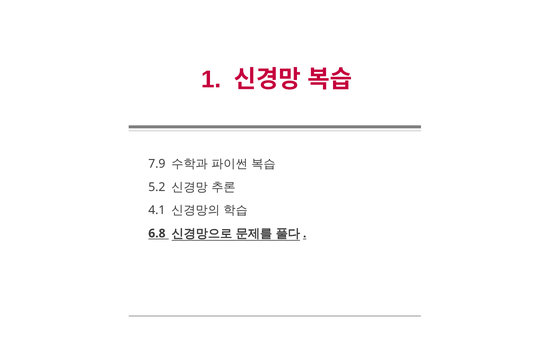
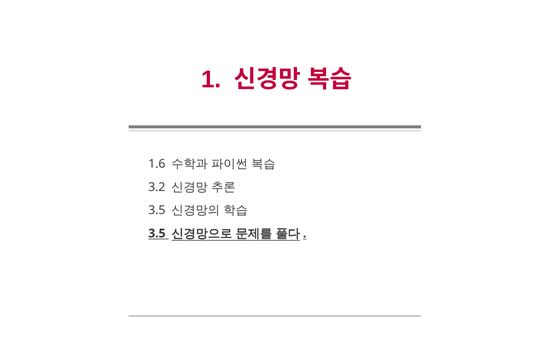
7.9: 7.9 -> 1.6
5.2: 5.2 -> 3.2
4.1 at (157, 210): 4.1 -> 3.5
6.8 at (157, 233): 6.8 -> 3.5
